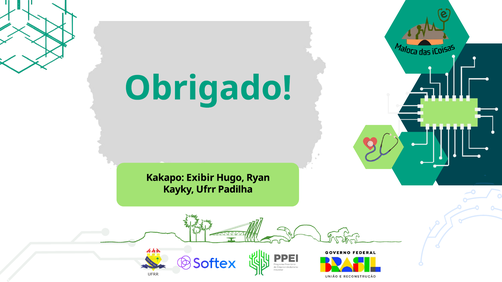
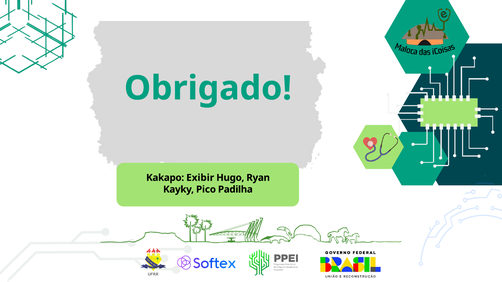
Ufrr: Ufrr -> Pico
